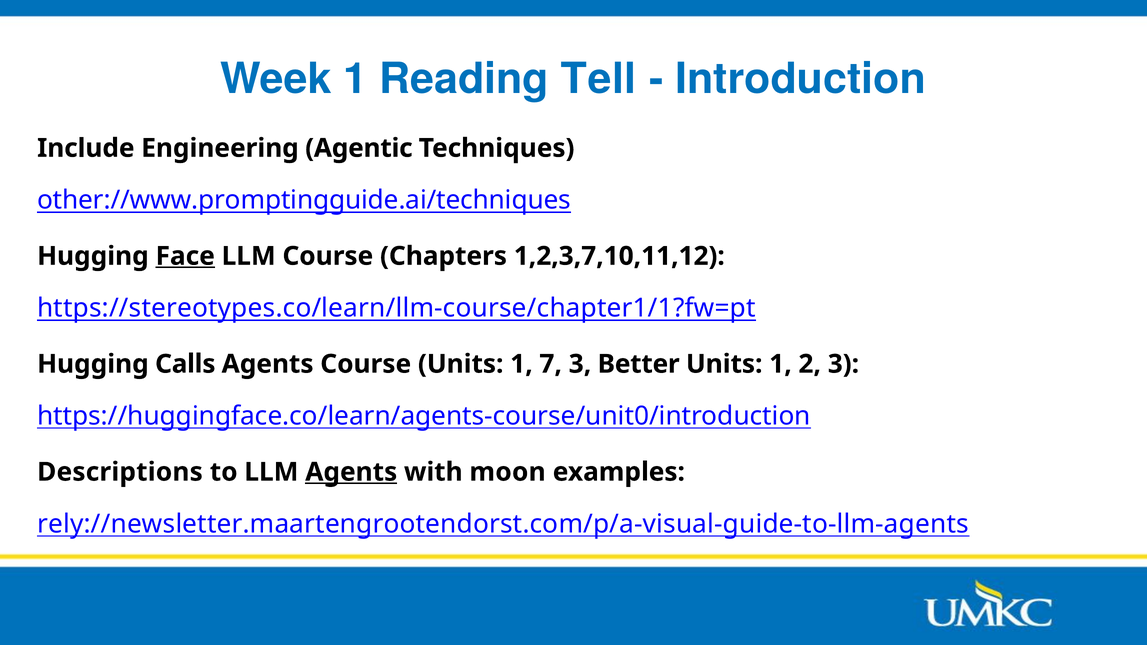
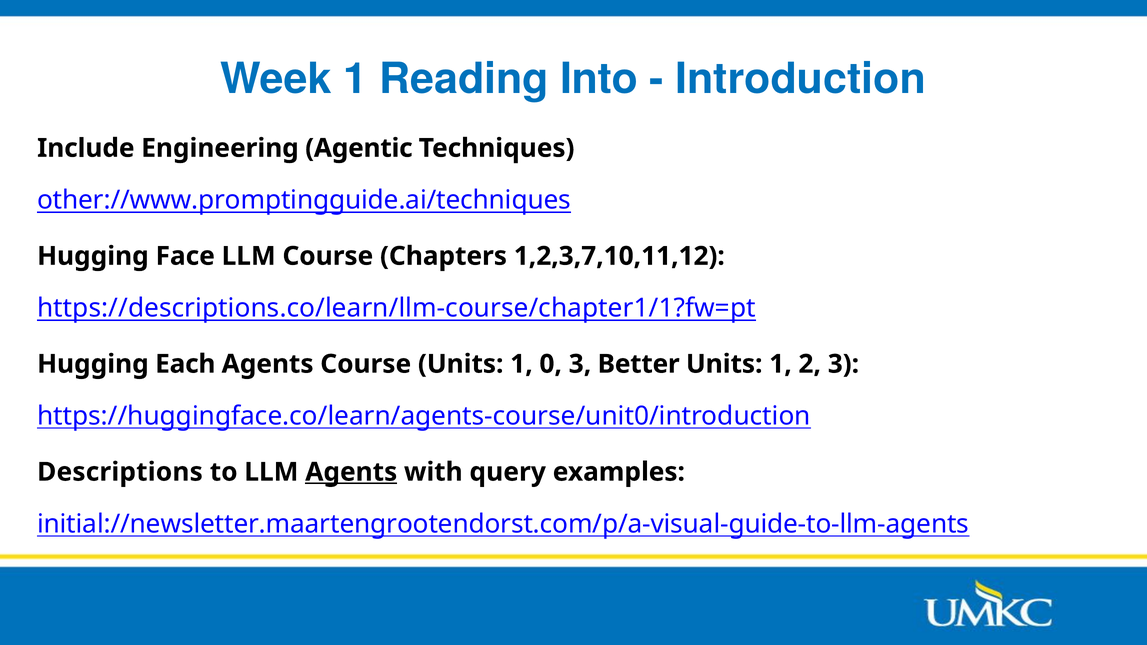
Tell: Tell -> Into
Face underline: present -> none
https://stereotypes.co/learn/llm-course/chapter1/1?fw=pt: https://stereotypes.co/learn/llm-course/chapter1/1?fw=pt -> https://descriptions.co/learn/llm-course/chapter1/1?fw=pt
Calls: Calls -> Each
7: 7 -> 0
moon: moon -> query
rely://newsletter.maartengrootendorst.com/p/a-visual-guide-to-llm-agents: rely://newsletter.maartengrootendorst.com/p/a-visual-guide-to-llm-agents -> initial://newsletter.maartengrootendorst.com/p/a-visual-guide-to-llm-agents
